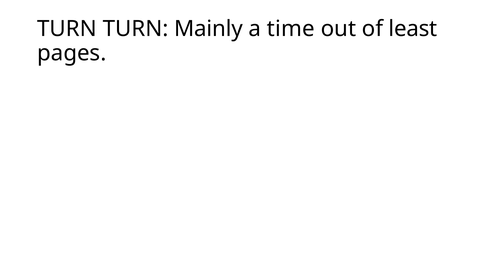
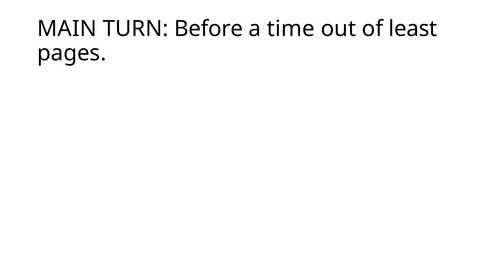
TURN at (67, 29): TURN -> MAIN
Mainly: Mainly -> Before
